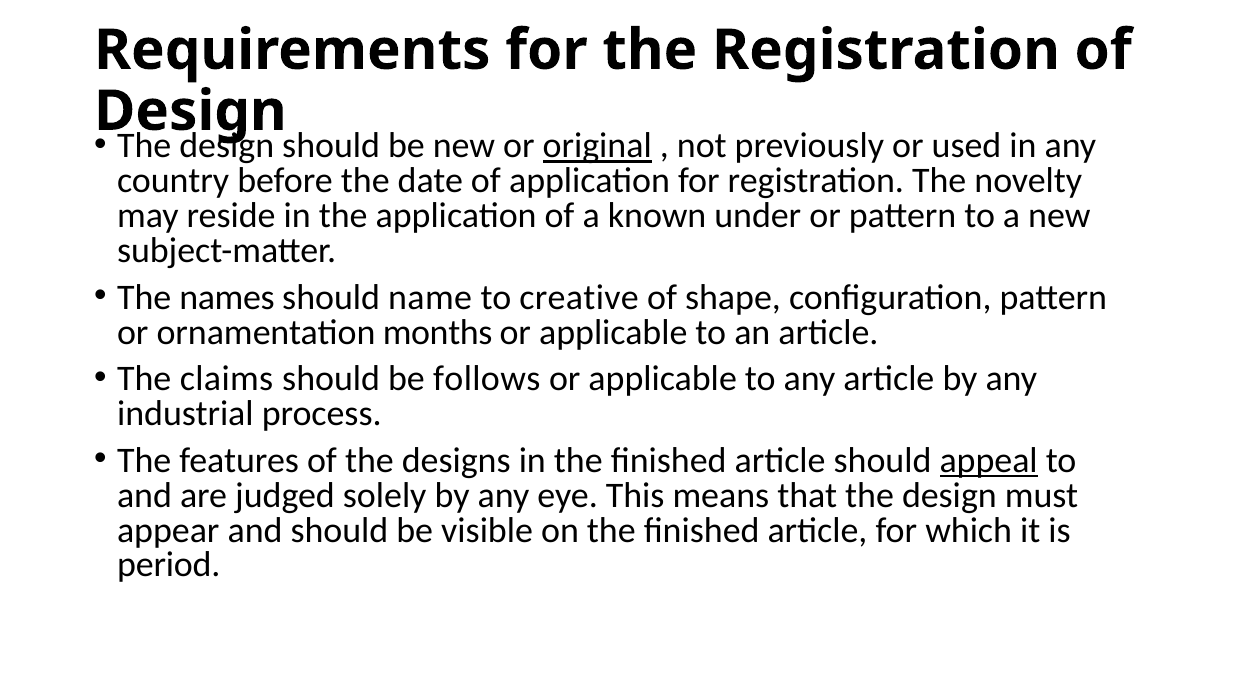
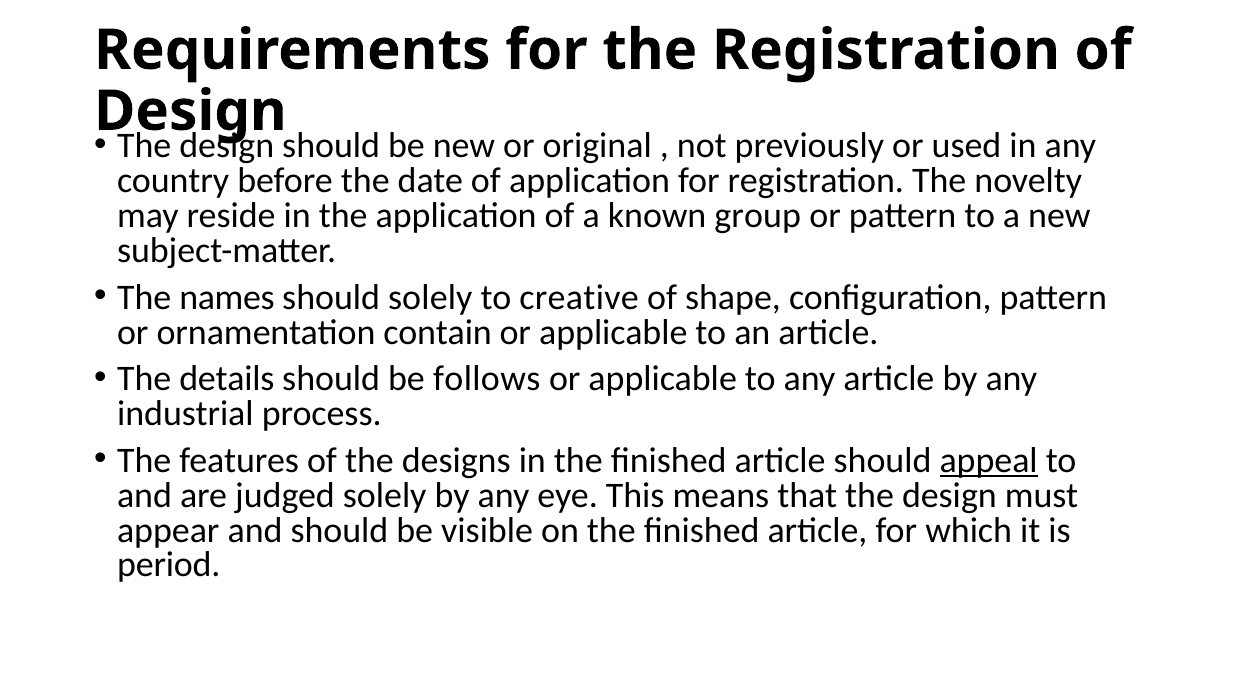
original underline: present -> none
under: under -> group
should name: name -> solely
months: months -> contain
claims: claims -> details
